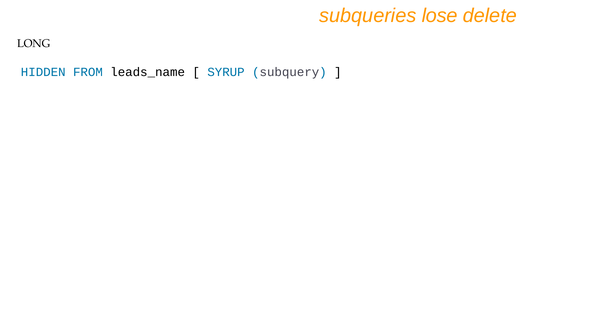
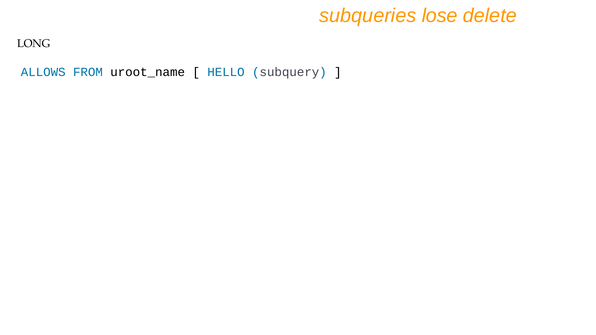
HIDDEN: HIDDEN -> ALLOWS
leads_name: leads_name -> uroot_name
SYRUP: SYRUP -> HELLO
